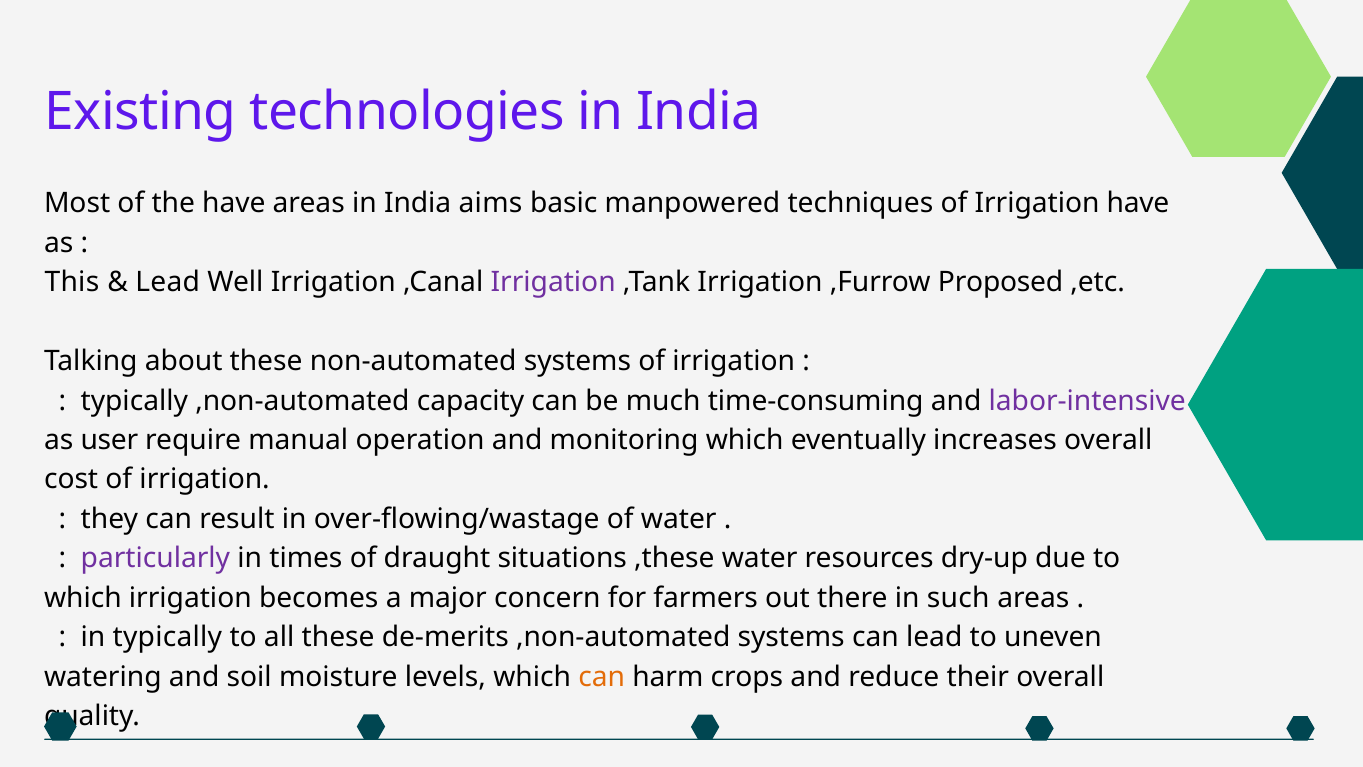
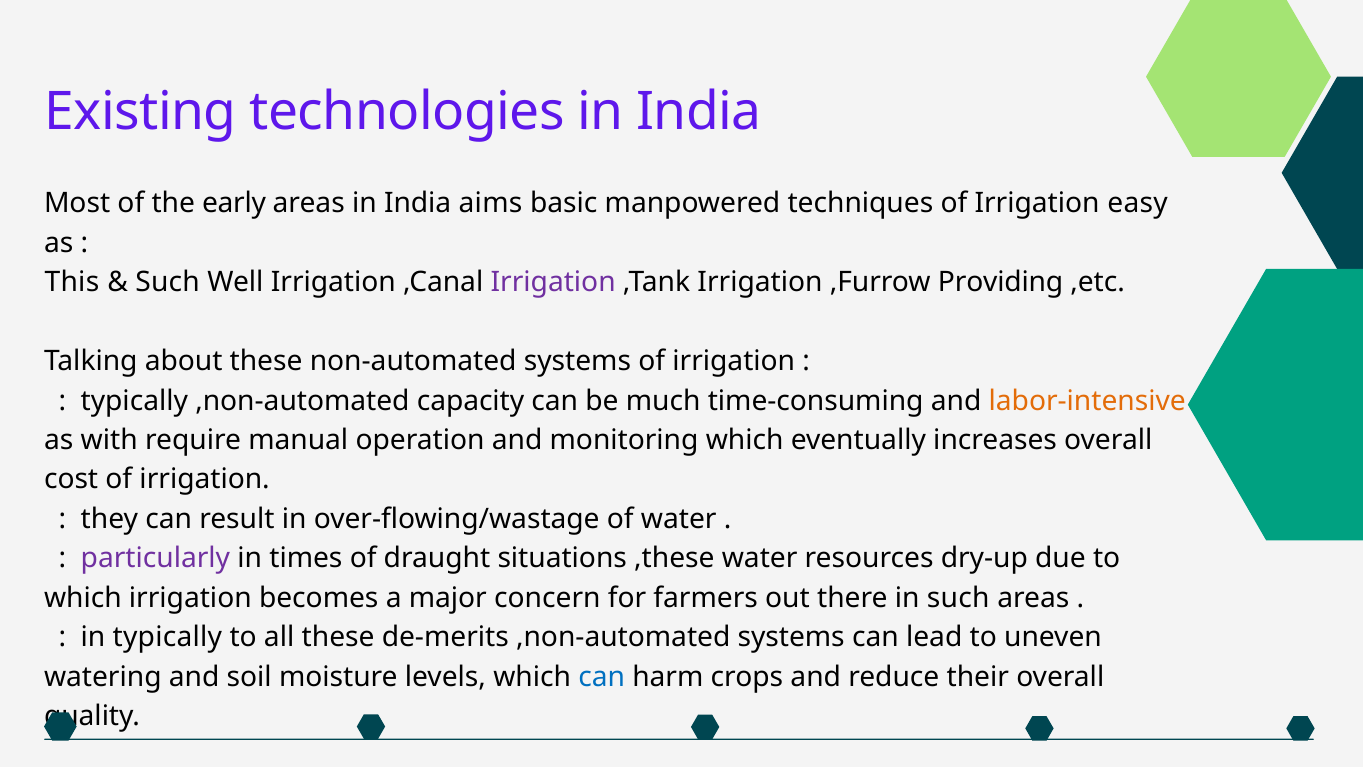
the have: have -> early
Irrigation have: have -> easy
Lead at (168, 282): Lead -> Such
Proposed: Proposed -> Providing
labor-intensive colour: purple -> orange
user: user -> with
can at (602, 676) colour: orange -> blue
